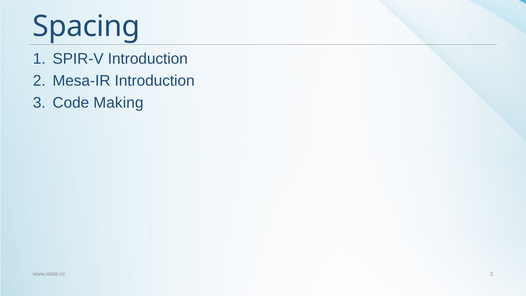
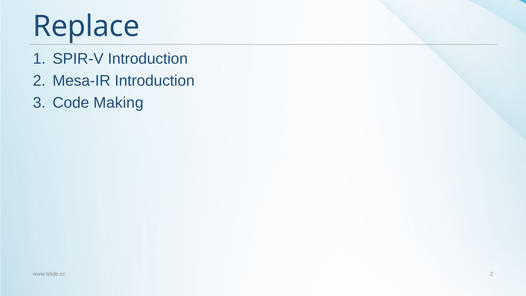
Spacing: Spacing -> Replace
